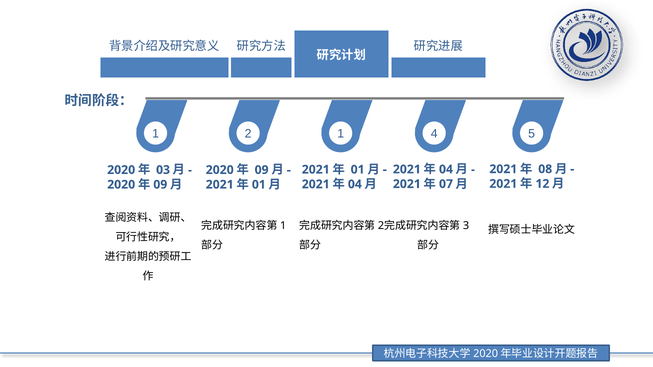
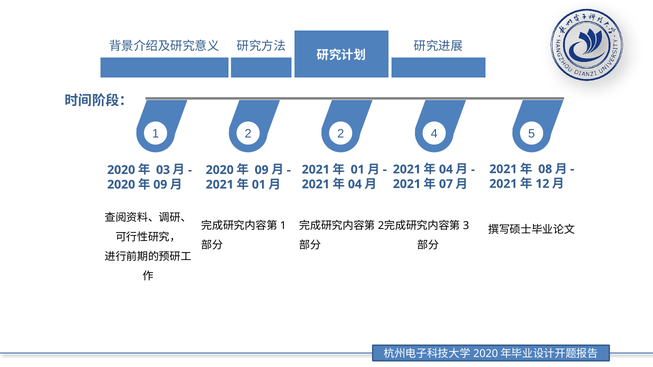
2 1: 1 -> 2
